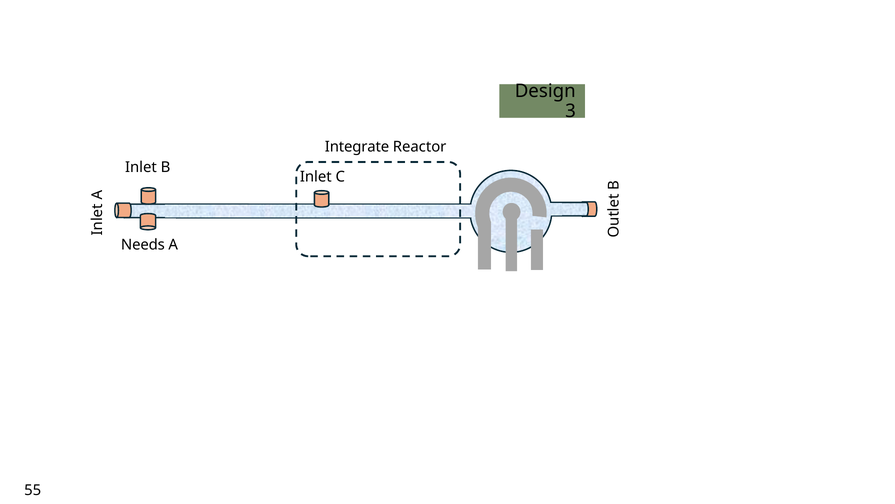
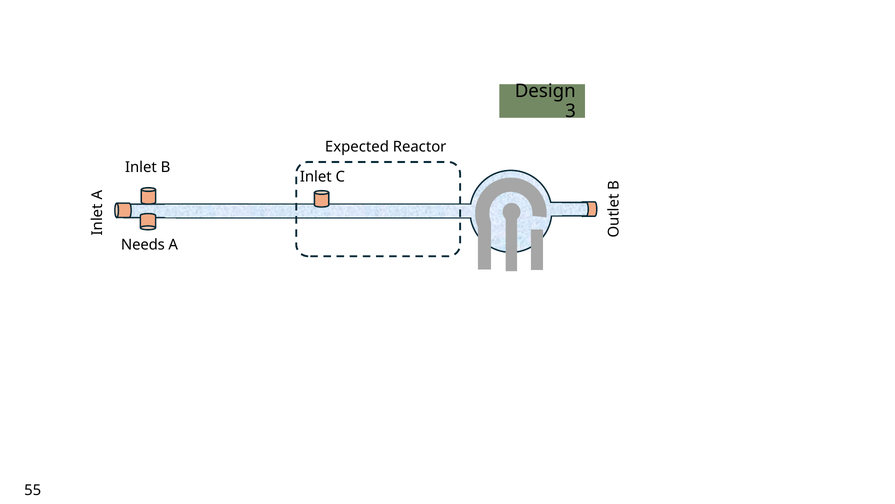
Integrate: Integrate -> Expected
